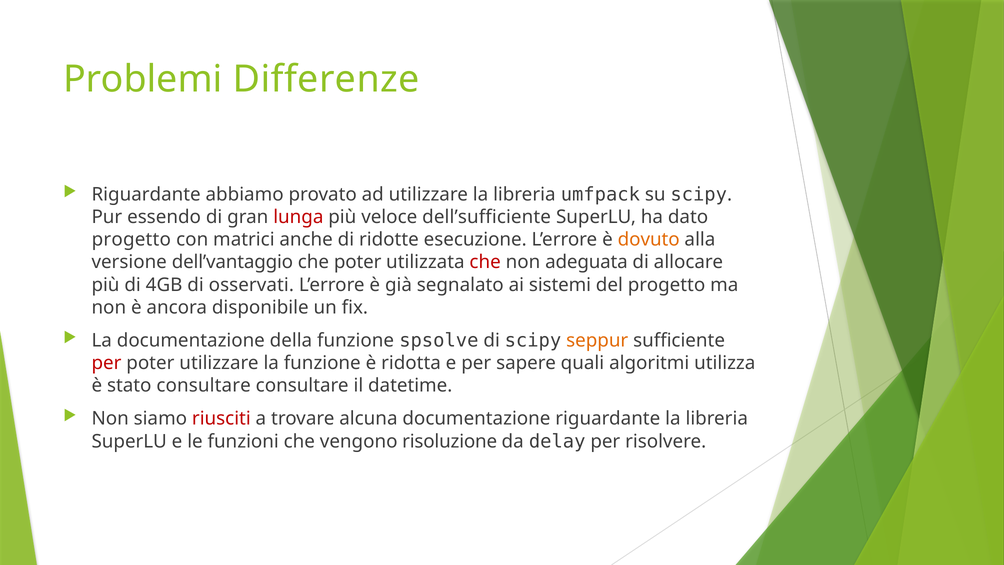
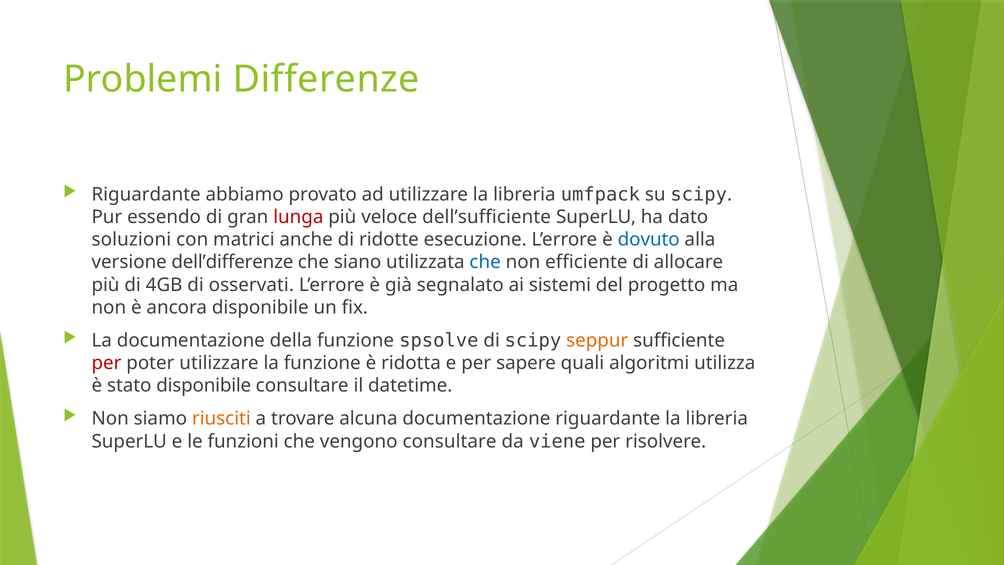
progetto at (131, 239): progetto -> soluzioni
dovuto colour: orange -> blue
dell’vantaggio: dell’vantaggio -> dell’differenze
che poter: poter -> siano
che at (485, 262) colour: red -> blue
adeguata: adeguata -> efficiente
stato consultare: consultare -> disponibile
riusciti colour: red -> orange
vengono risoluzione: risoluzione -> consultare
delay: delay -> viene
